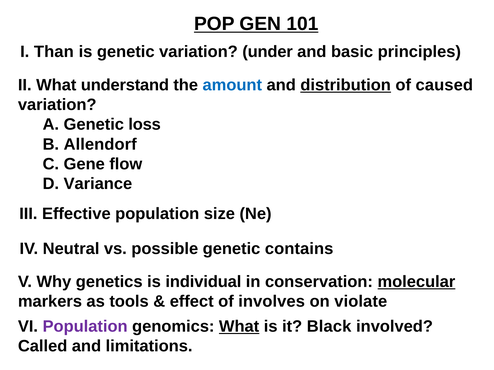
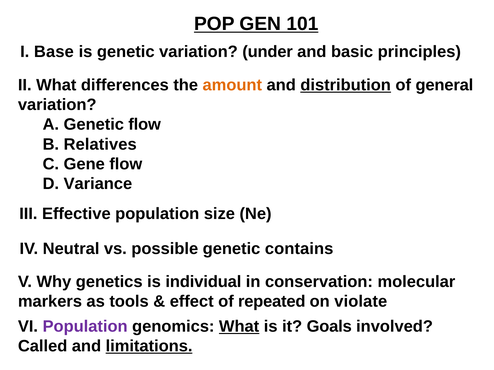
Than: Than -> Base
understand: understand -> differences
amount colour: blue -> orange
caused: caused -> general
Genetic loss: loss -> flow
Allendorf: Allendorf -> Relatives
molecular underline: present -> none
involves: involves -> repeated
Black: Black -> Goals
limitations underline: none -> present
